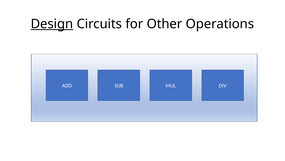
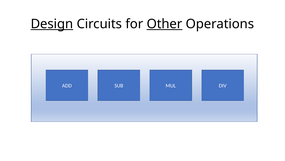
Other underline: none -> present
